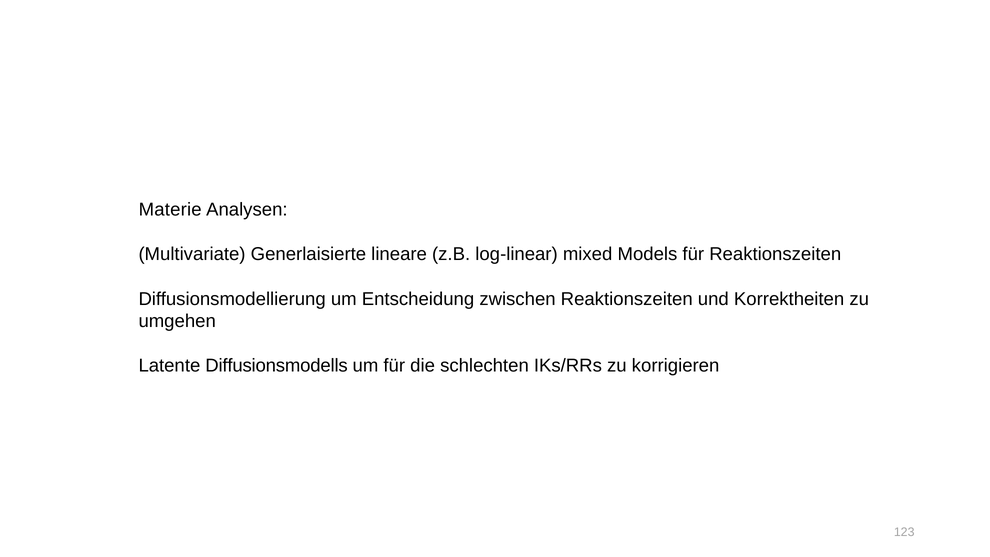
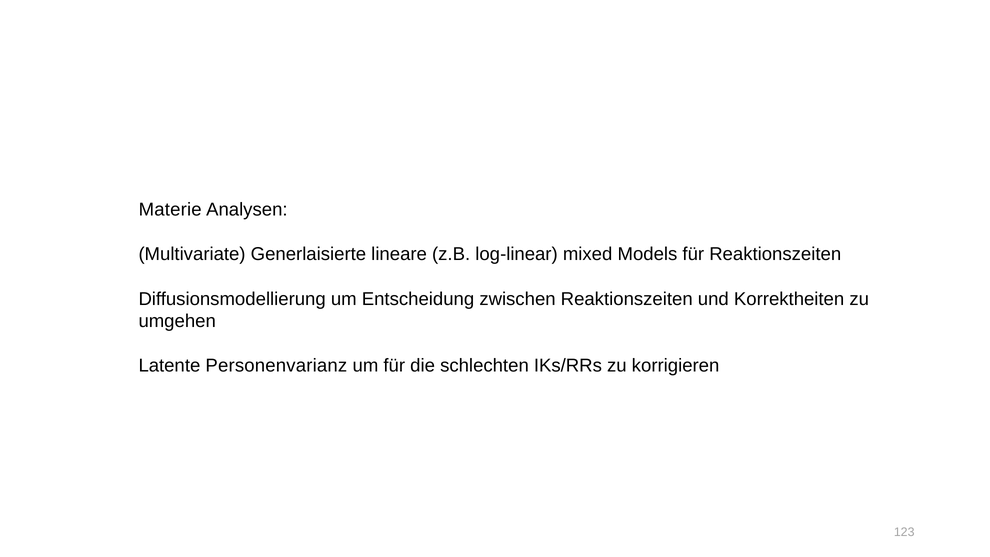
Diffusionsmodells: Diffusionsmodells -> Personenvarianz
